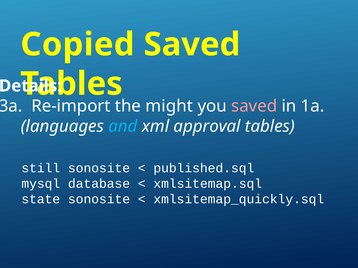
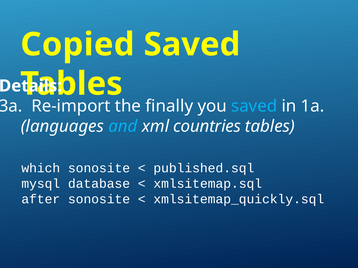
might: might -> finally
saved at (254, 106) colour: pink -> light blue
approval: approval -> countries
still: still -> which
state: state -> after
